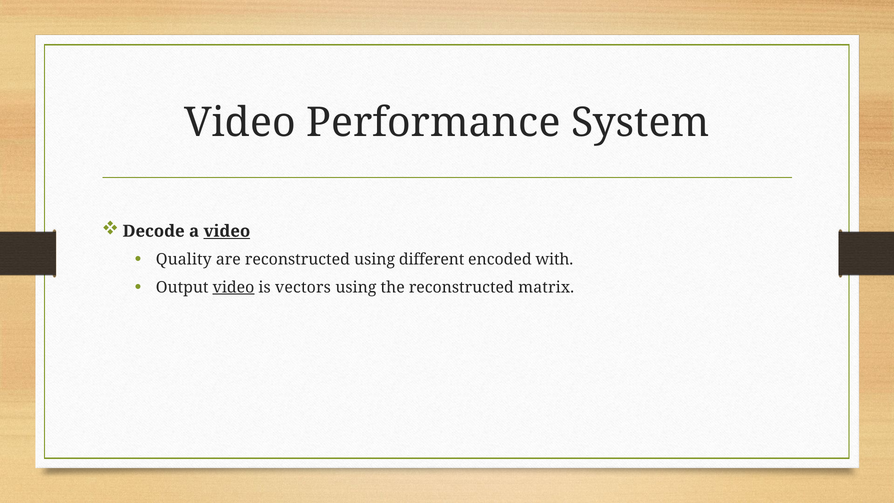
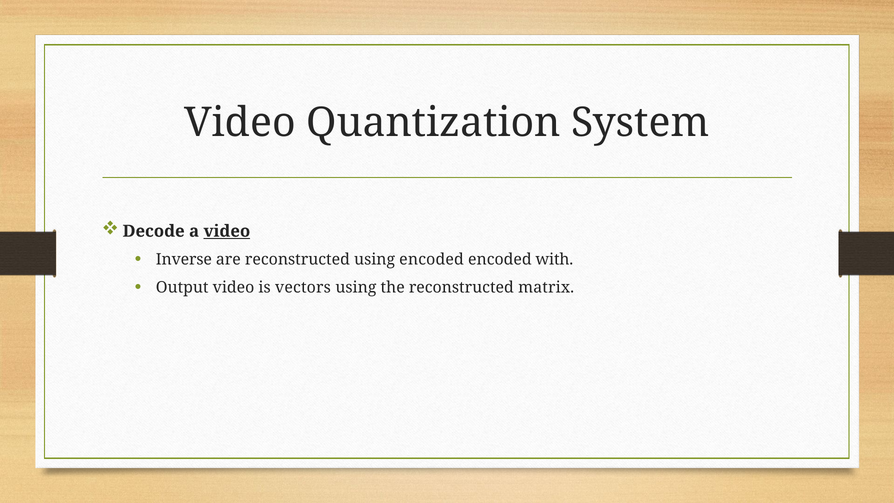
Performance: Performance -> Quantization
Quality: Quality -> Inverse
using different: different -> encoded
video at (234, 287) underline: present -> none
